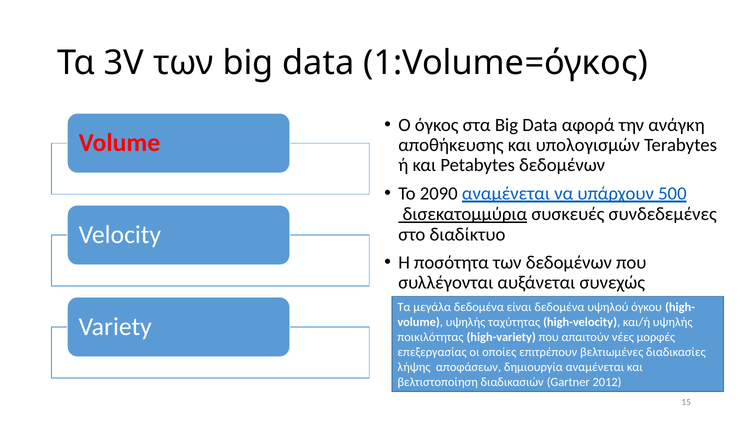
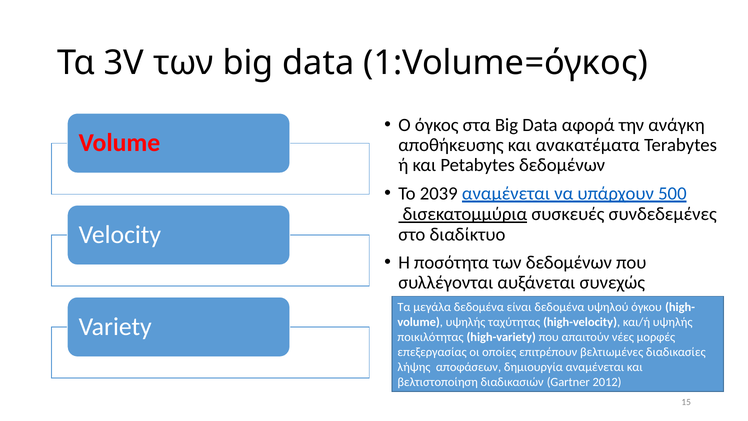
υπολογισμών: υπολογισμών -> ανακατέματα
2090: 2090 -> 2039
